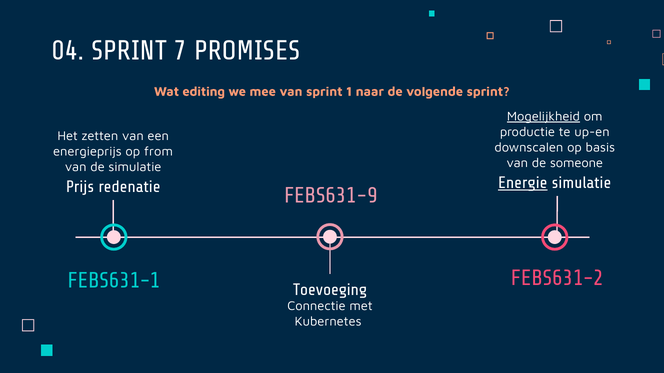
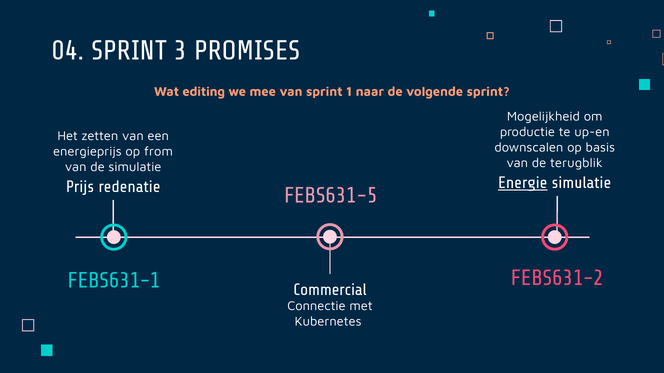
7: 7 -> 3
Mogelijkheid underline: present -> none
someone: someone -> terugblik
FEBS631-9: FEBS631-9 -> FEBS631-5
Toevoeging: Toevoeging -> Commercial
